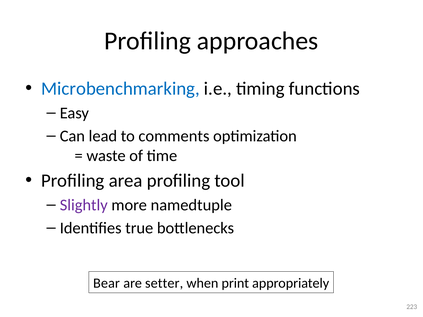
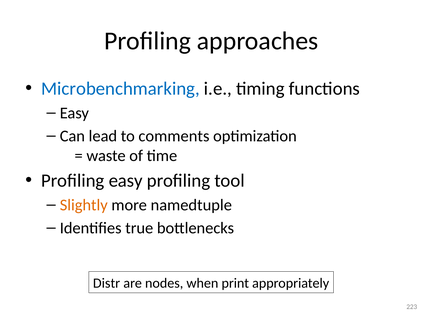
Profiling area: area -> easy
Slightly colour: purple -> orange
Bear: Bear -> Distr
setter: setter -> nodes
